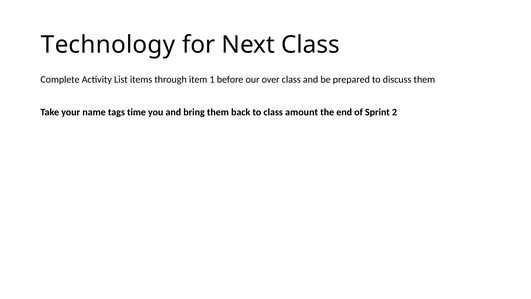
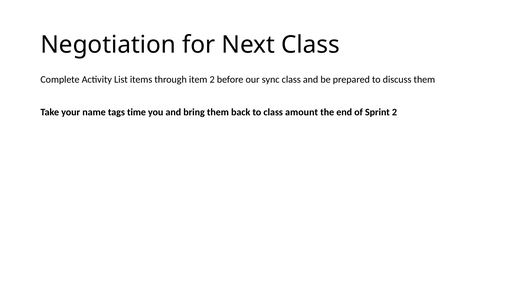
Technology: Technology -> Negotiation
item 1: 1 -> 2
over: over -> sync
